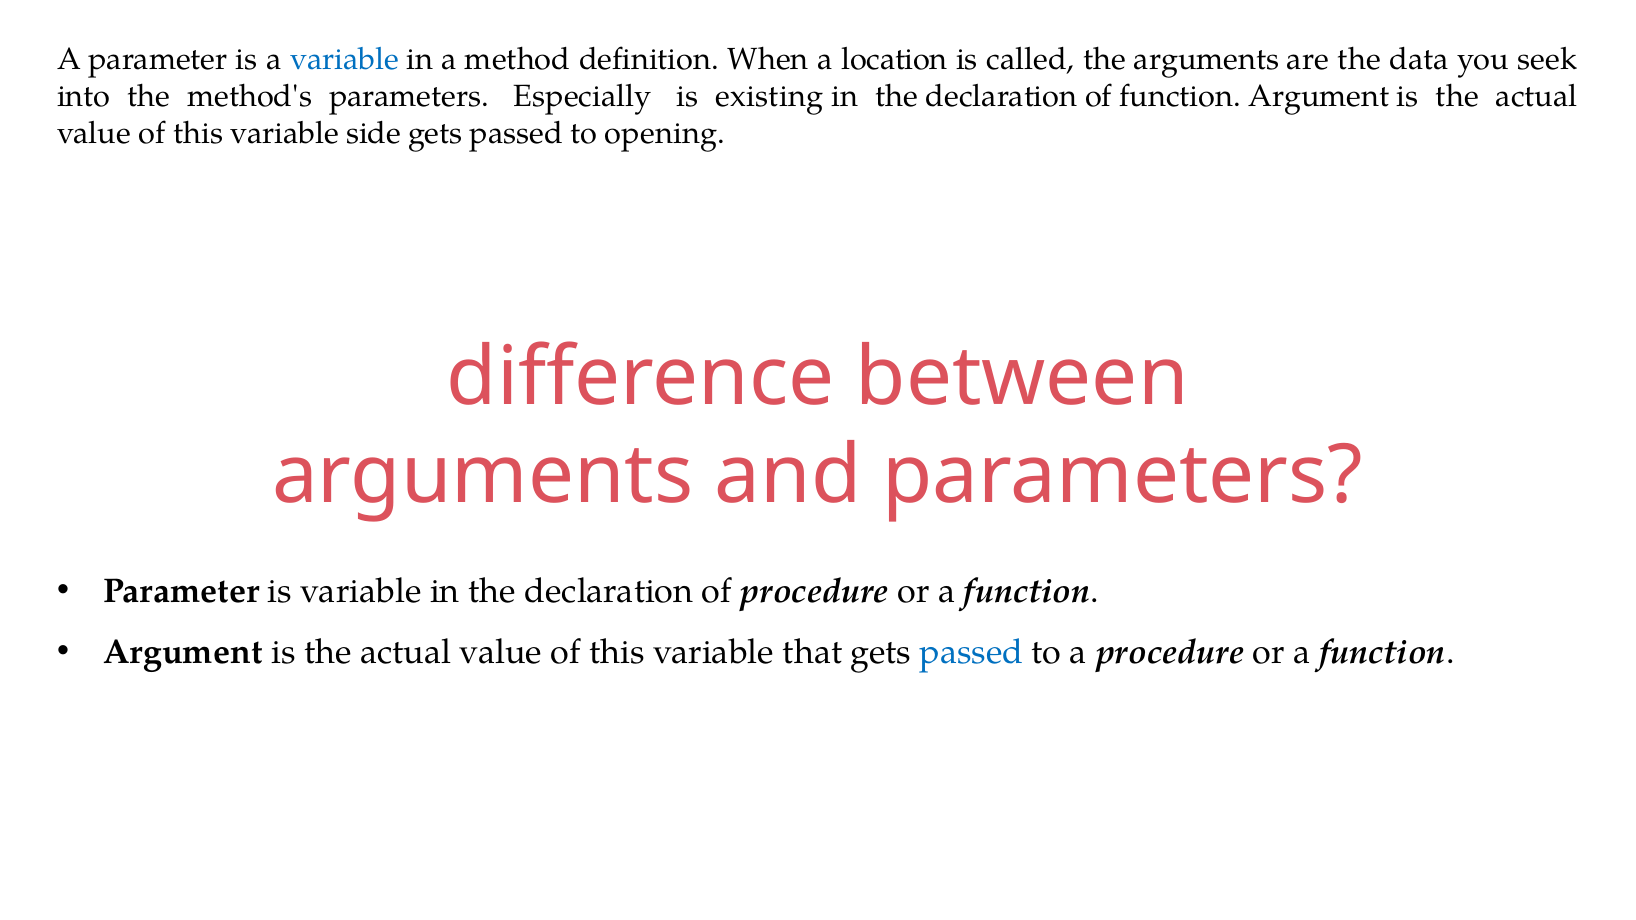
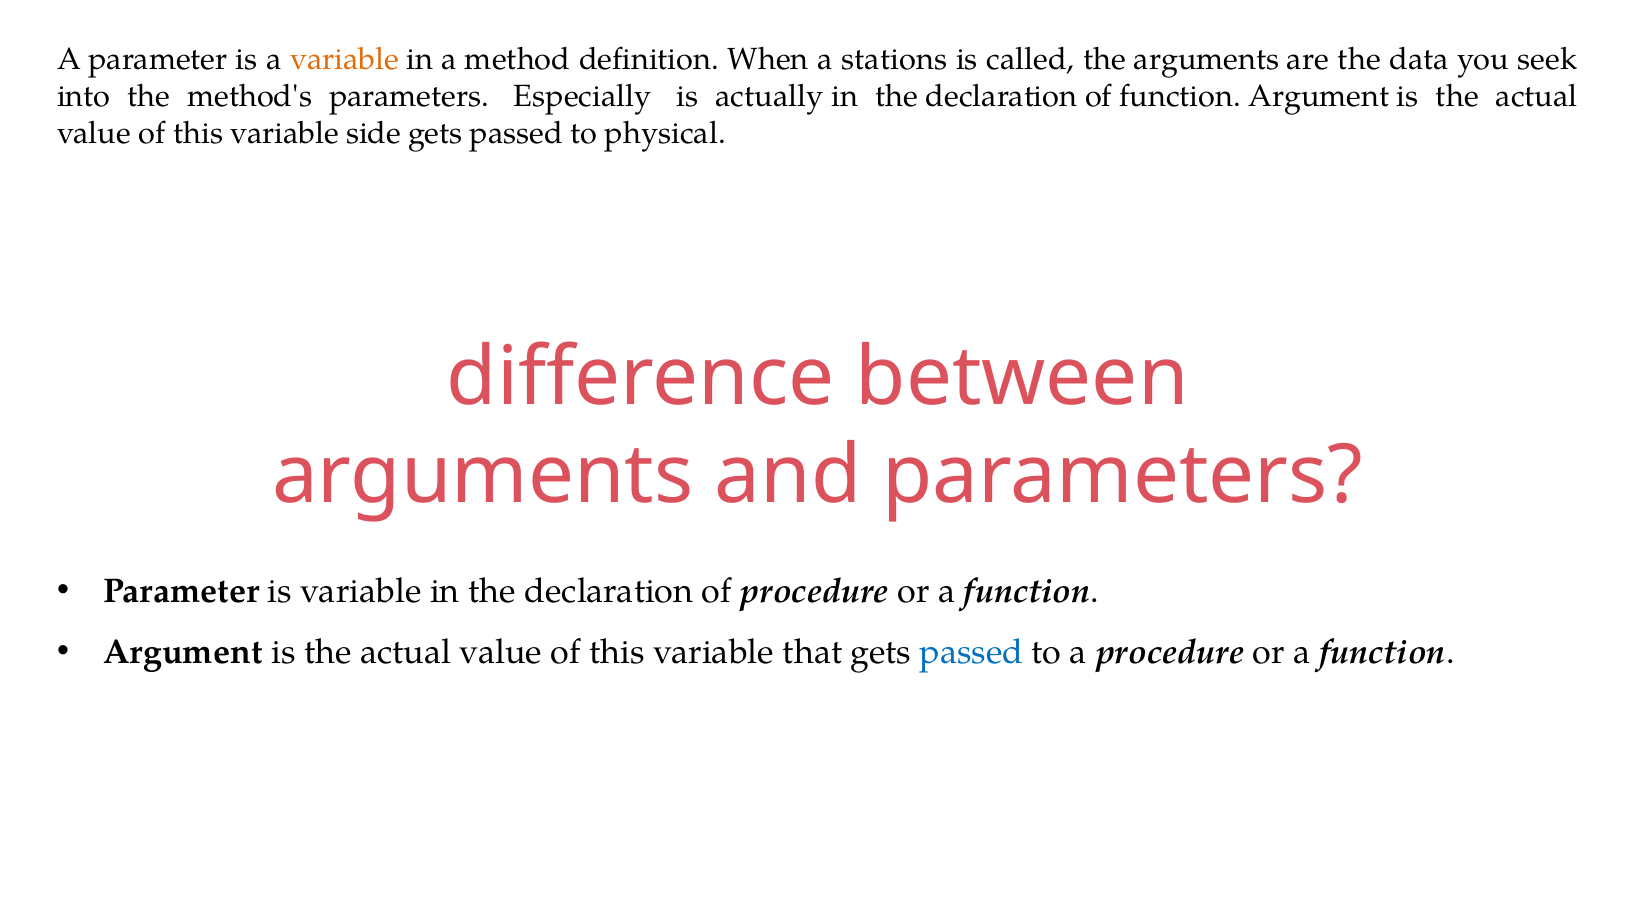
variable at (344, 60) colour: blue -> orange
location: location -> stations
existing: existing -> actually
opening: opening -> physical
